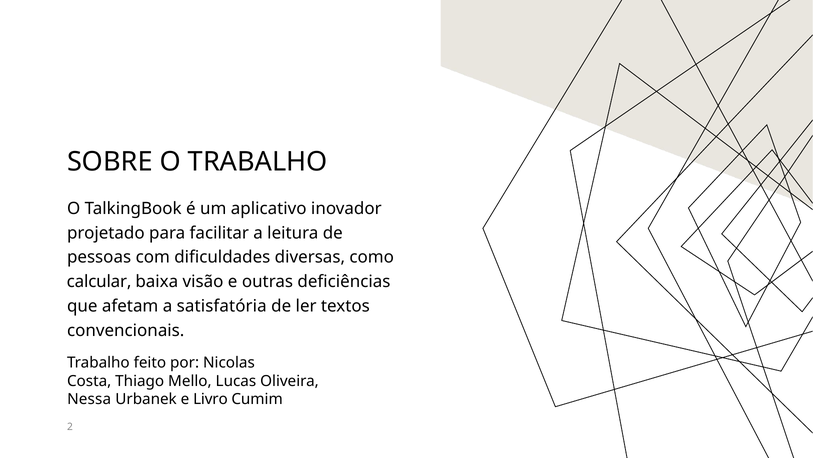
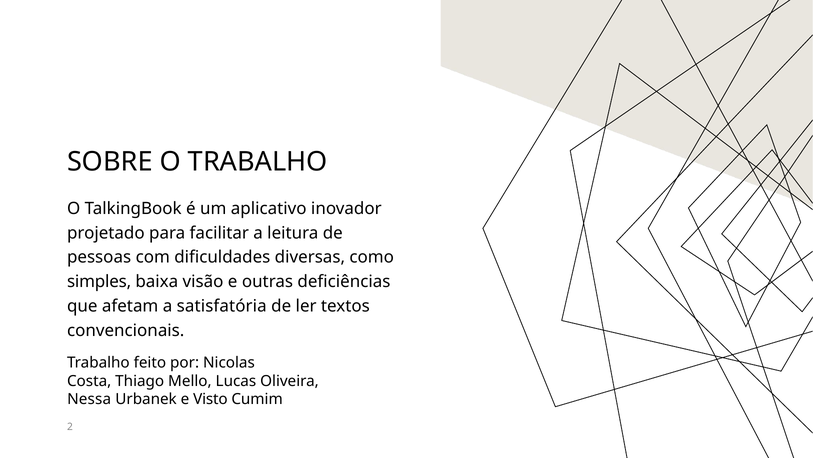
calcular: calcular -> simples
Livro: Livro -> Visto
